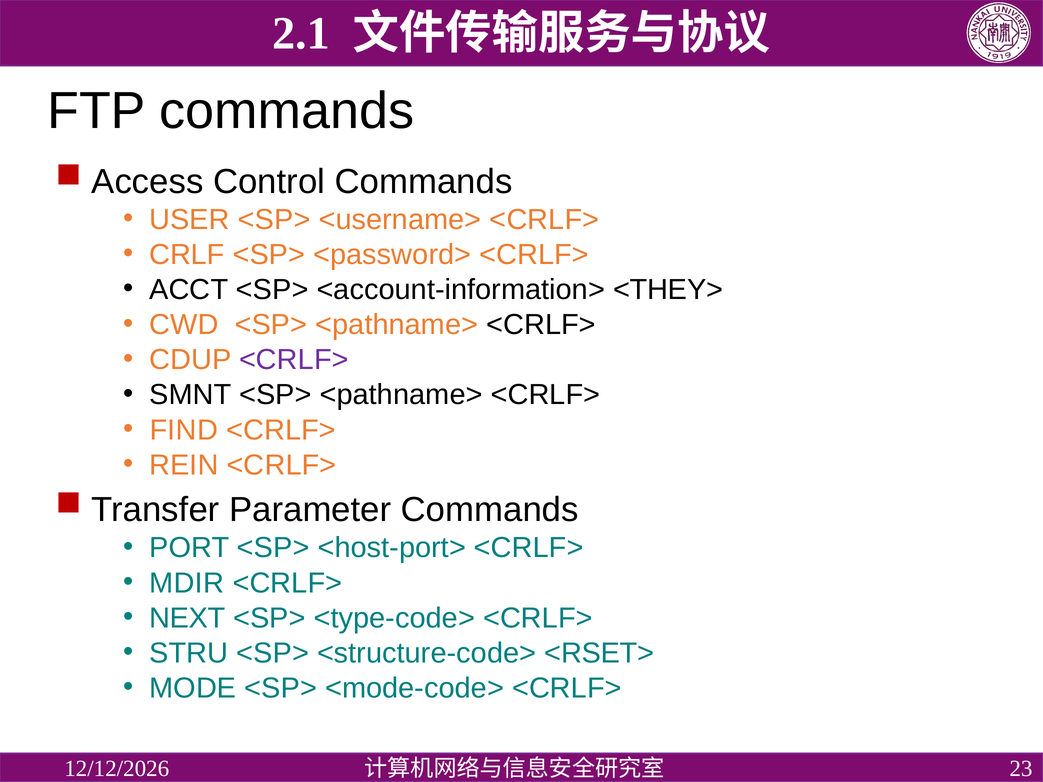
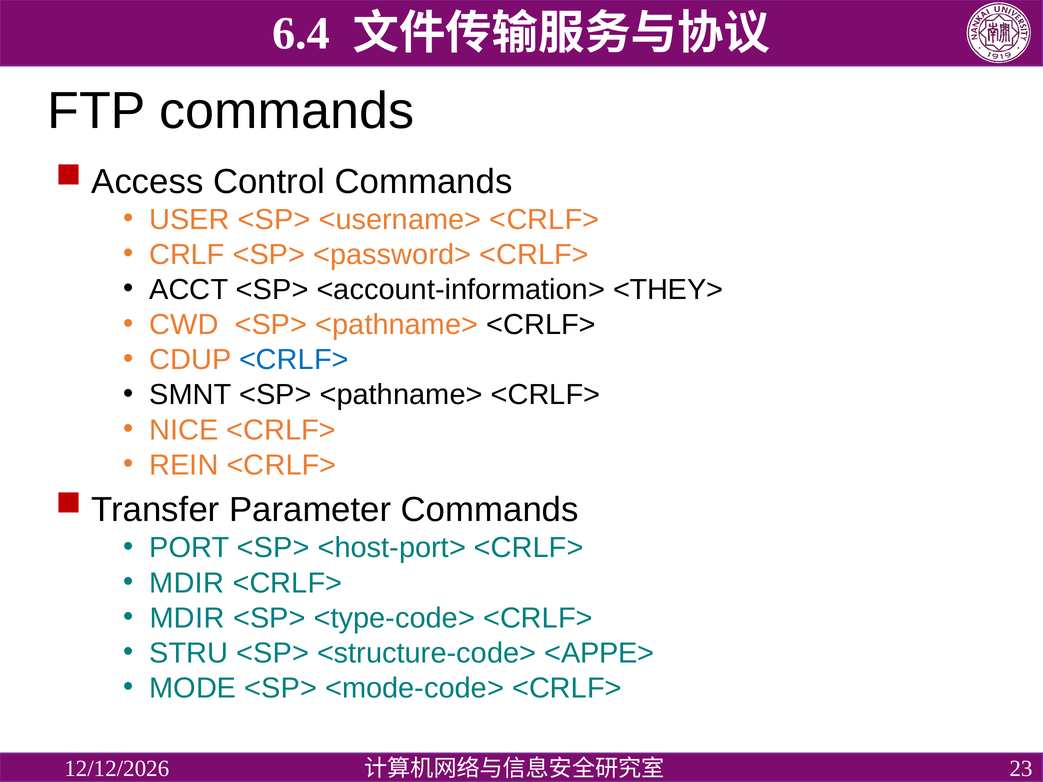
2.1: 2.1 -> 6.4
<CRLF> at (294, 360) colour: purple -> blue
FIND: FIND -> NICE
NEXT at (187, 618): NEXT -> MDIR
<RSET>: <RSET> -> <APPE>
